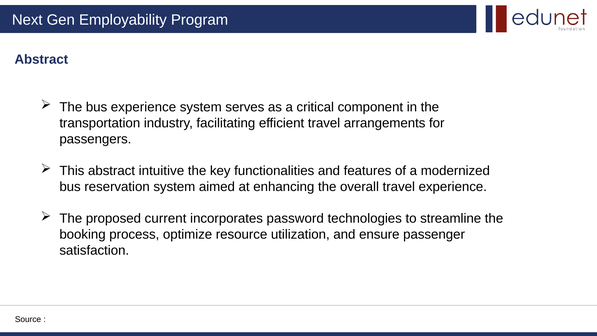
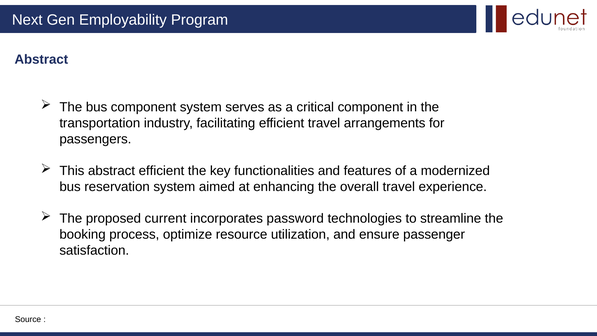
bus experience: experience -> component
abstract intuitive: intuitive -> efficient
